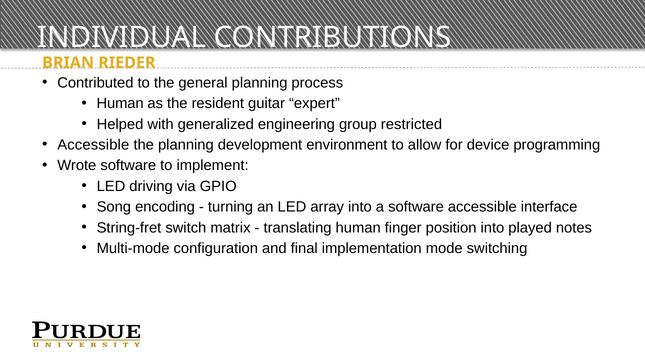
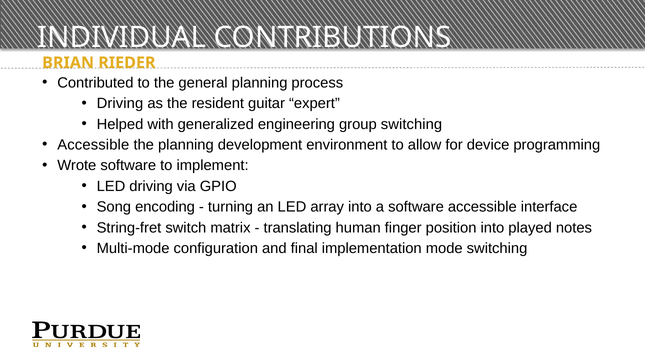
Human at (120, 103): Human -> Driving
group restricted: restricted -> switching
